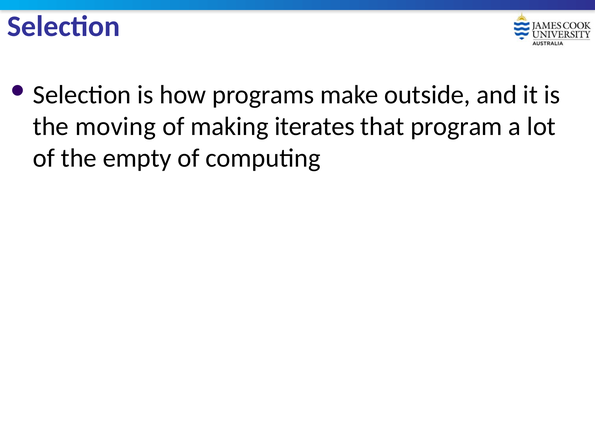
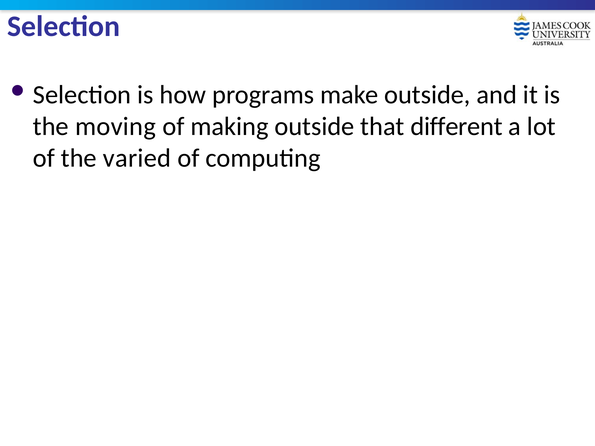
making iterates: iterates -> outside
program: program -> different
empty: empty -> varied
